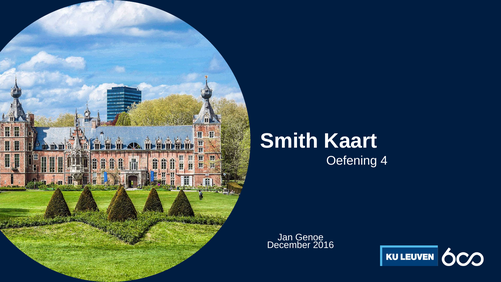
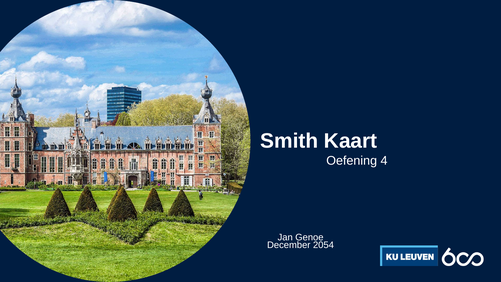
2016: 2016 -> 2054
